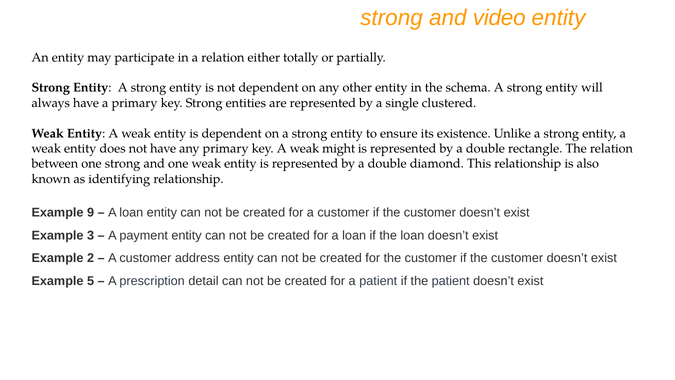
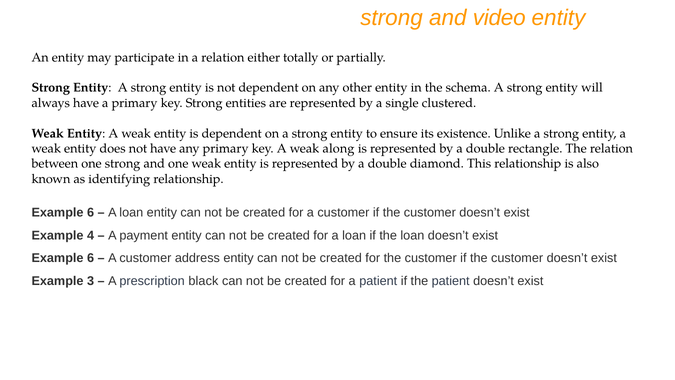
might: might -> along
9 at (91, 212): 9 -> 6
3: 3 -> 4
2 at (91, 258): 2 -> 6
5: 5 -> 3
detail: detail -> black
